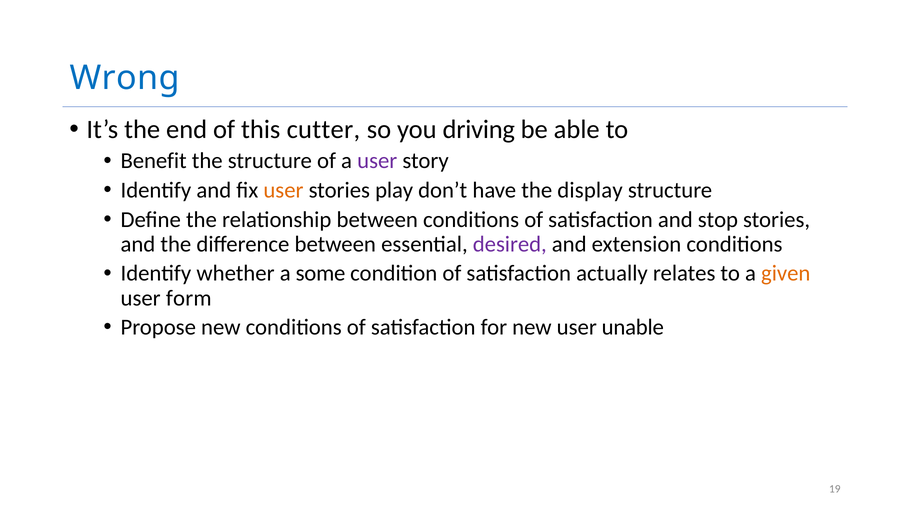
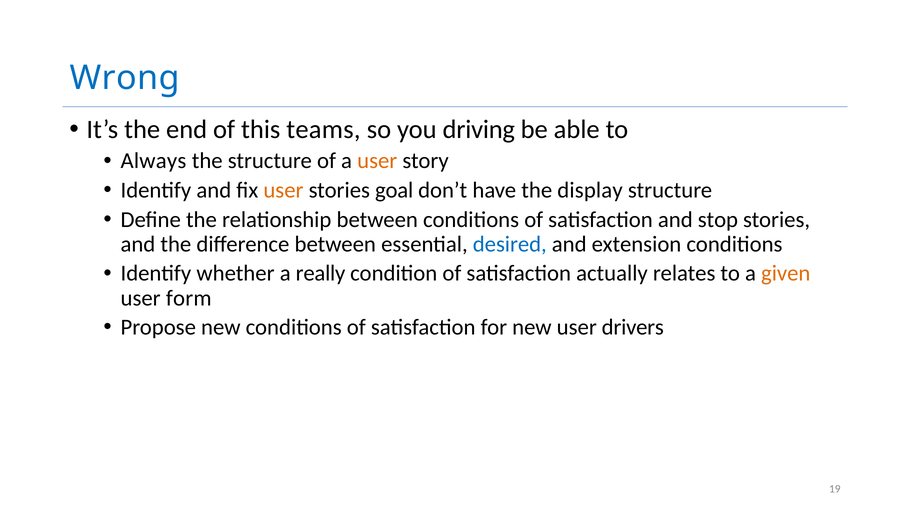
cutter: cutter -> teams
Benefit: Benefit -> Always
user at (377, 161) colour: purple -> orange
play: play -> goal
desired colour: purple -> blue
some: some -> really
unable: unable -> drivers
